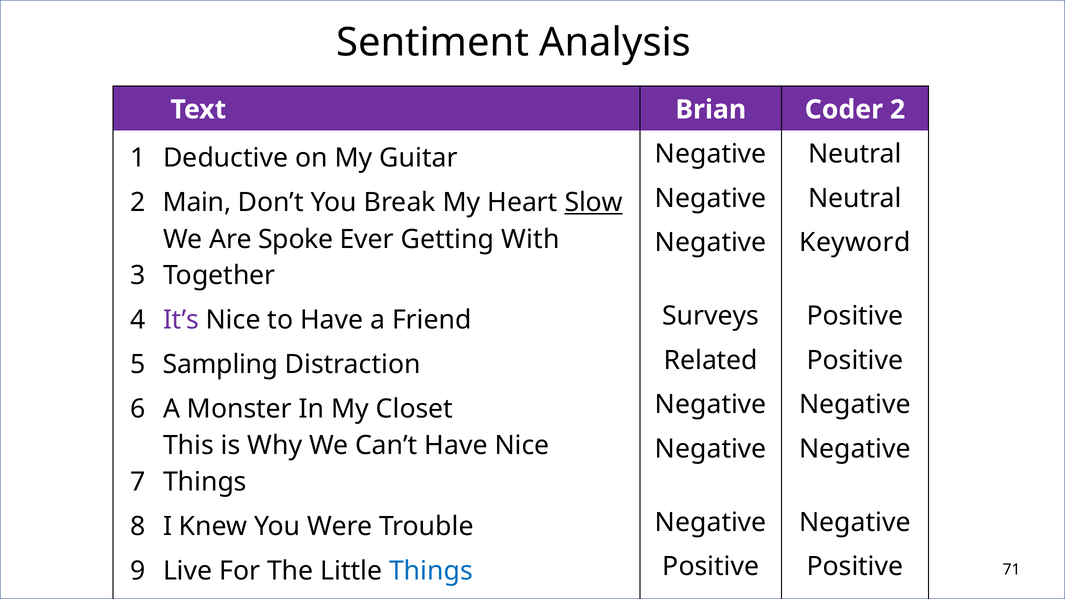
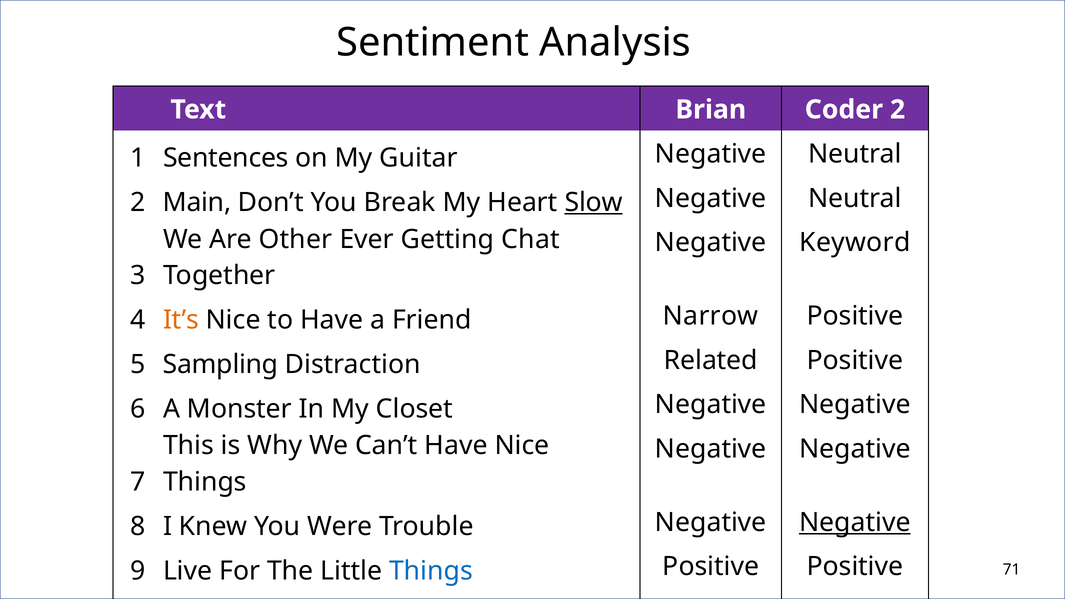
Deductive: Deductive -> Sentences
Spoke: Spoke -> Other
With: With -> Chat
It’s colour: purple -> orange
Surveys: Surveys -> Narrow
Negative at (855, 522) underline: none -> present
